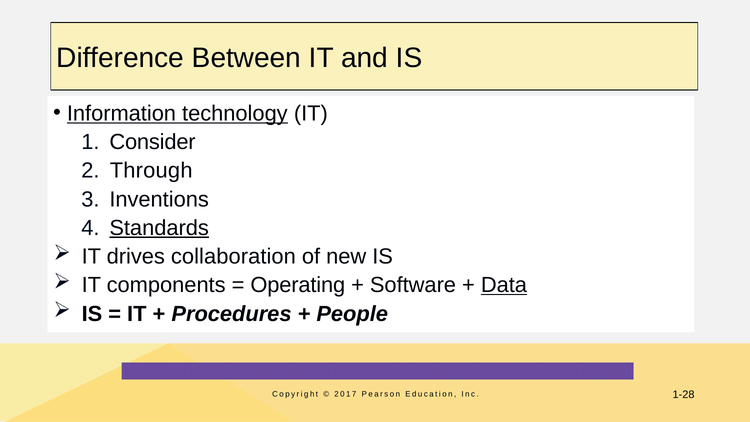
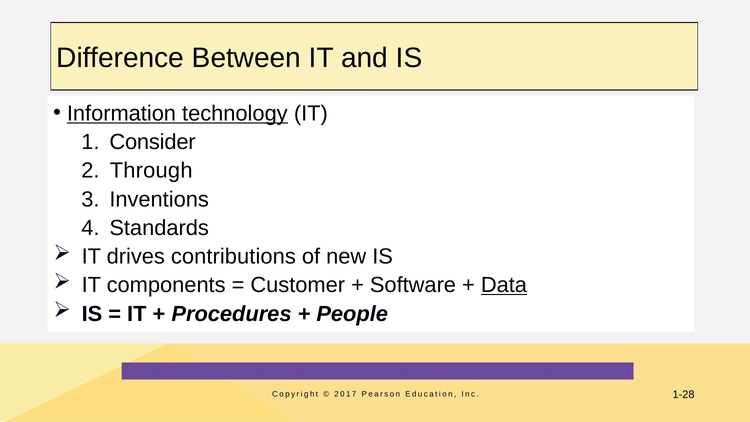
Standards underline: present -> none
collaboration: collaboration -> contributions
Operating: Operating -> Customer
